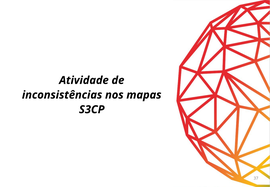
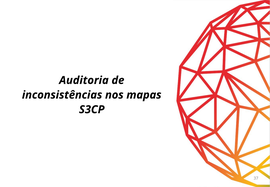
Atividade: Atividade -> Auditoria
